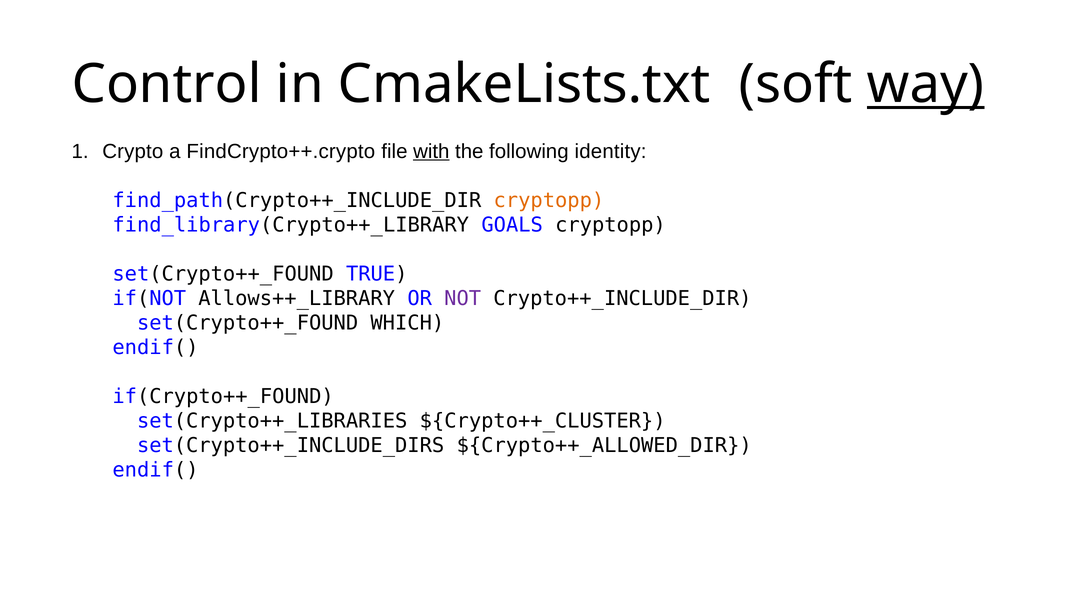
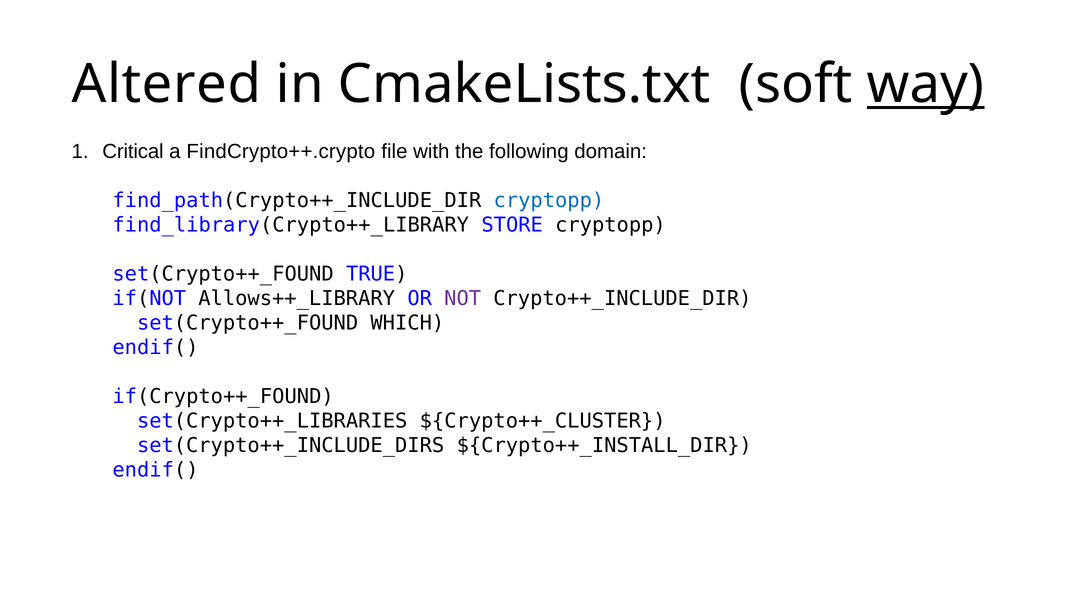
Control: Control -> Altered
Crypto: Crypto -> Critical
with underline: present -> none
identity: identity -> domain
cryptopp at (549, 200) colour: orange -> blue
GOALS: GOALS -> STORE
${Crypto++_ALLOWED_DIR: ${Crypto++_ALLOWED_DIR -> ${Crypto++_INSTALL_DIR
